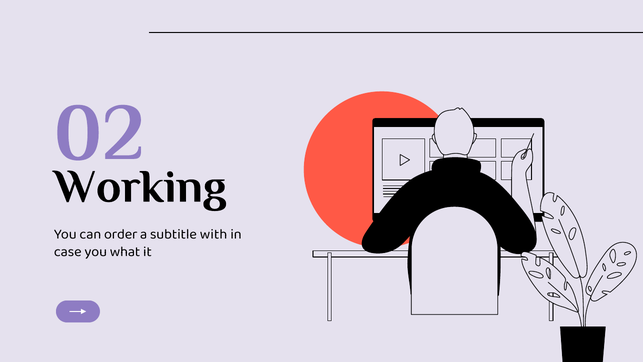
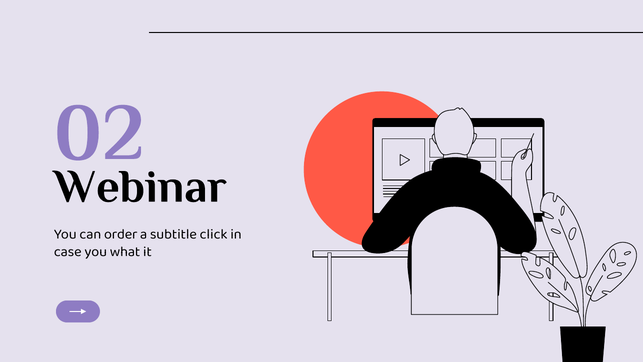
Working: Working -> Webinar
with: with -> click
